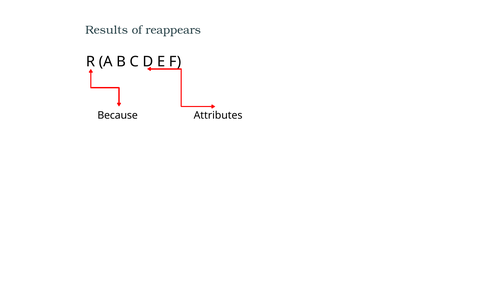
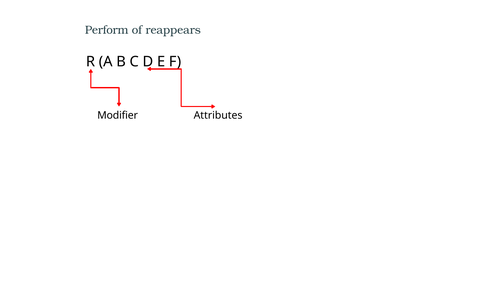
Results: Results -> Perform
Because: Because -> Modifier
